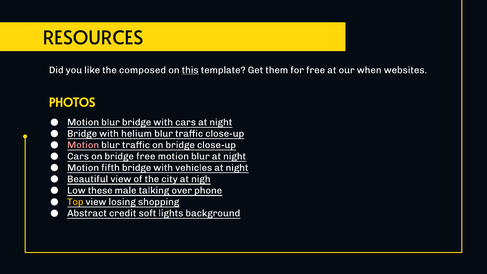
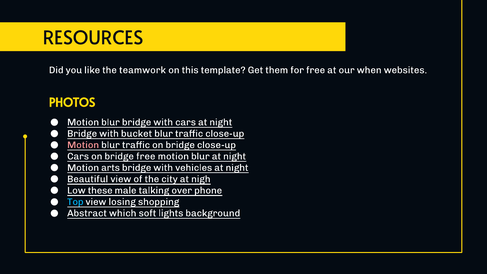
composed: composed -> teamwork
this underline: present -> none
helium: helium -> bucket
fifth: fifth -> arts
Top colour: yellow -> light blue
credit: credit -> which
